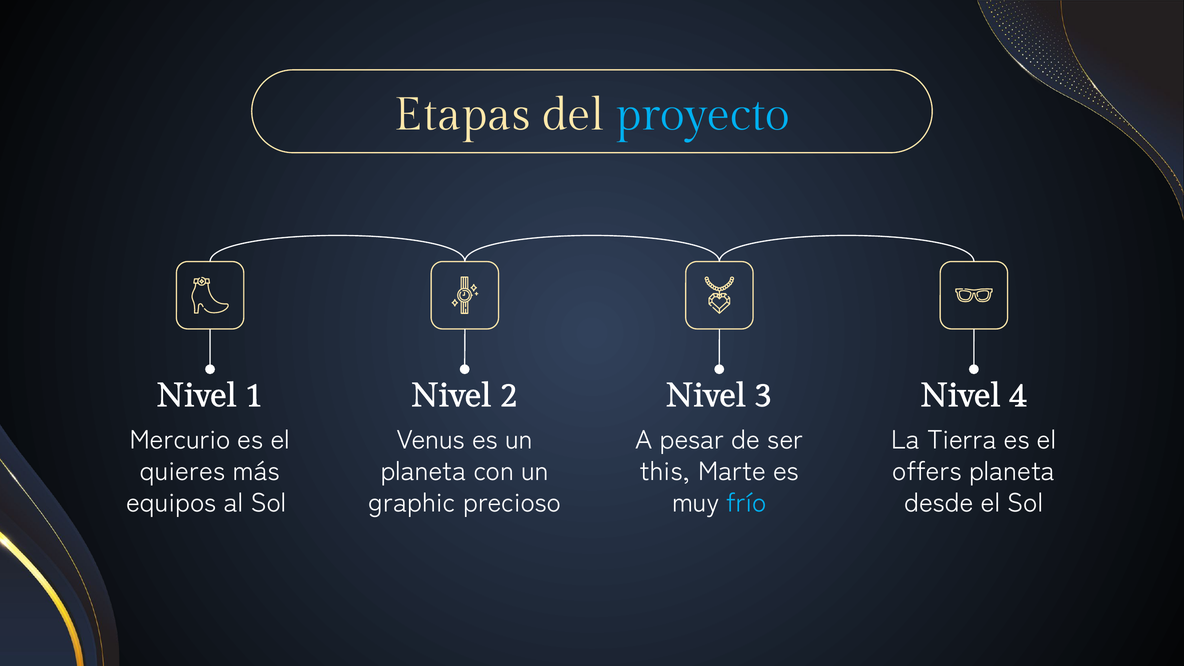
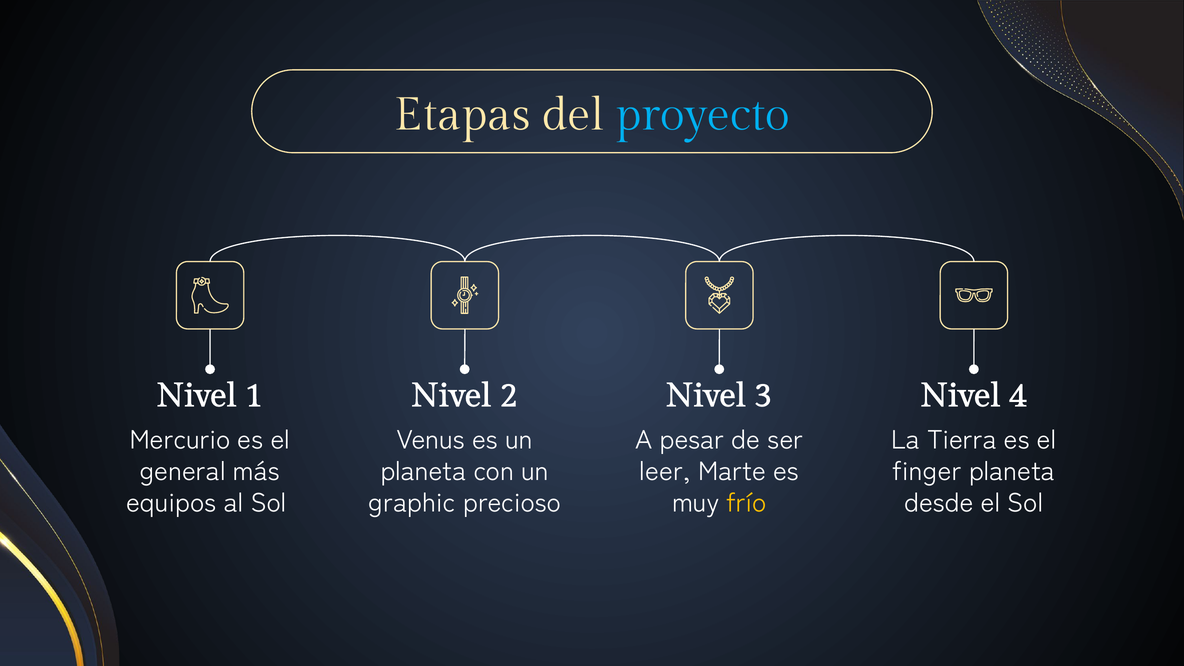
quieres: quieres -> general
this: this -> leer
offers: offers -> finger
frío colour: light blue -> yellow
